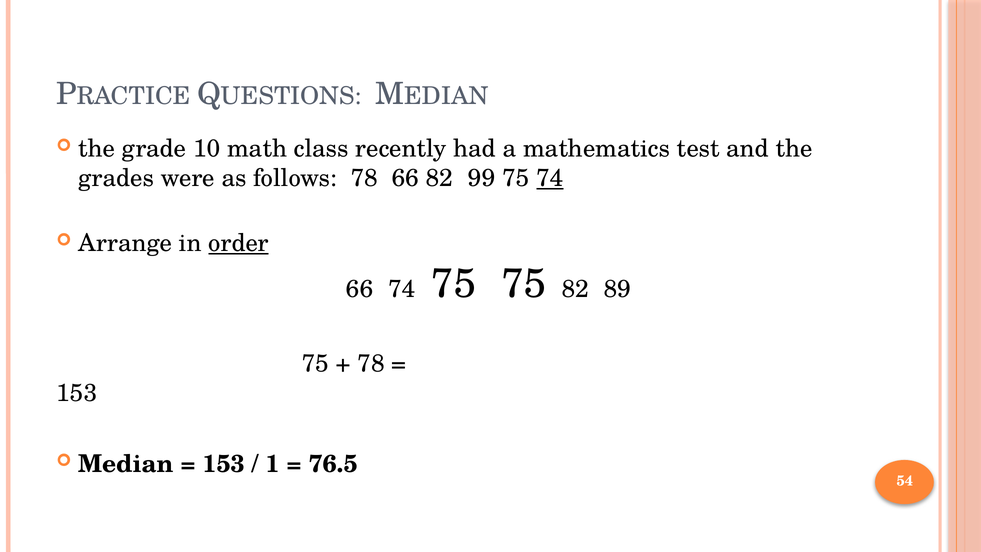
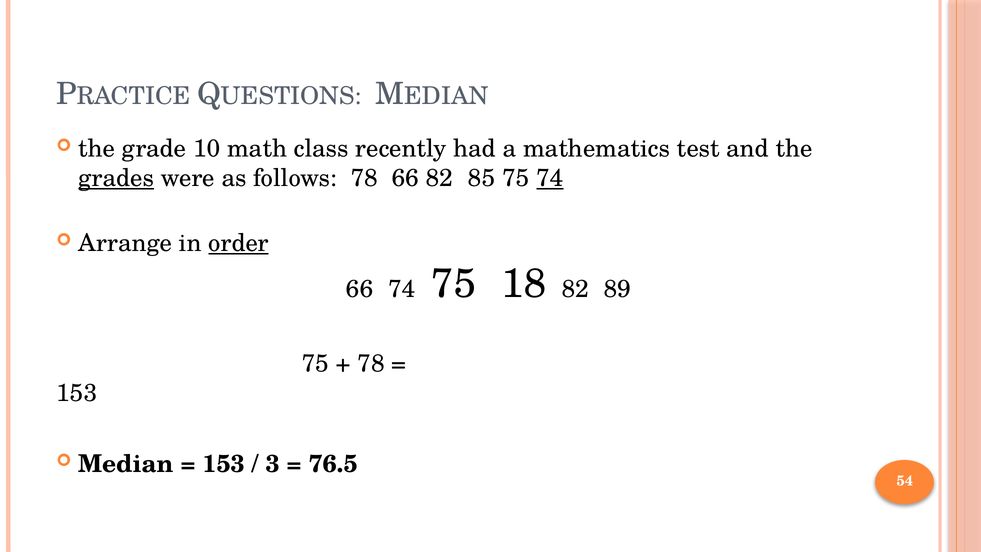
grades underline: none -> present
99: 99 -> 85
75 75: 75 -> 18
1: 1 -> 3
